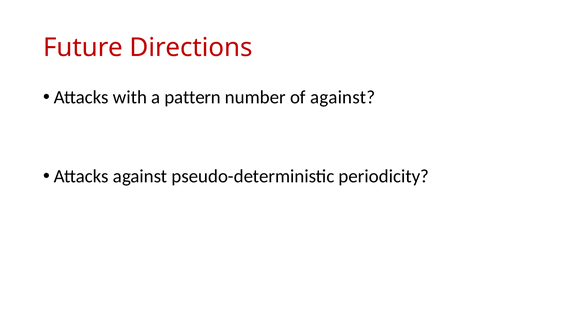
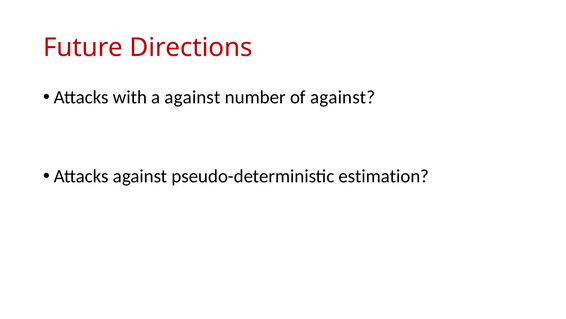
a pattern: pattern -> against
periodicity: periodicity -> estimation
